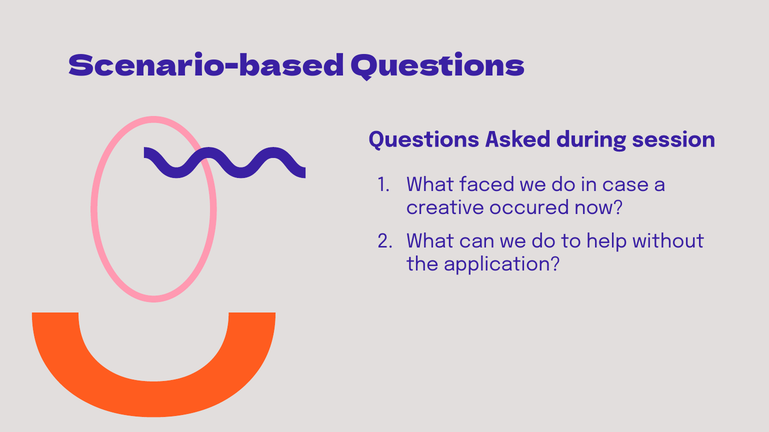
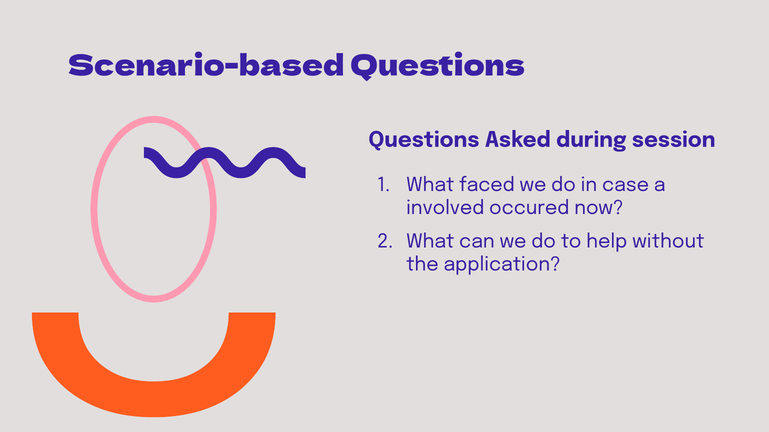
creative: creative -> involved
